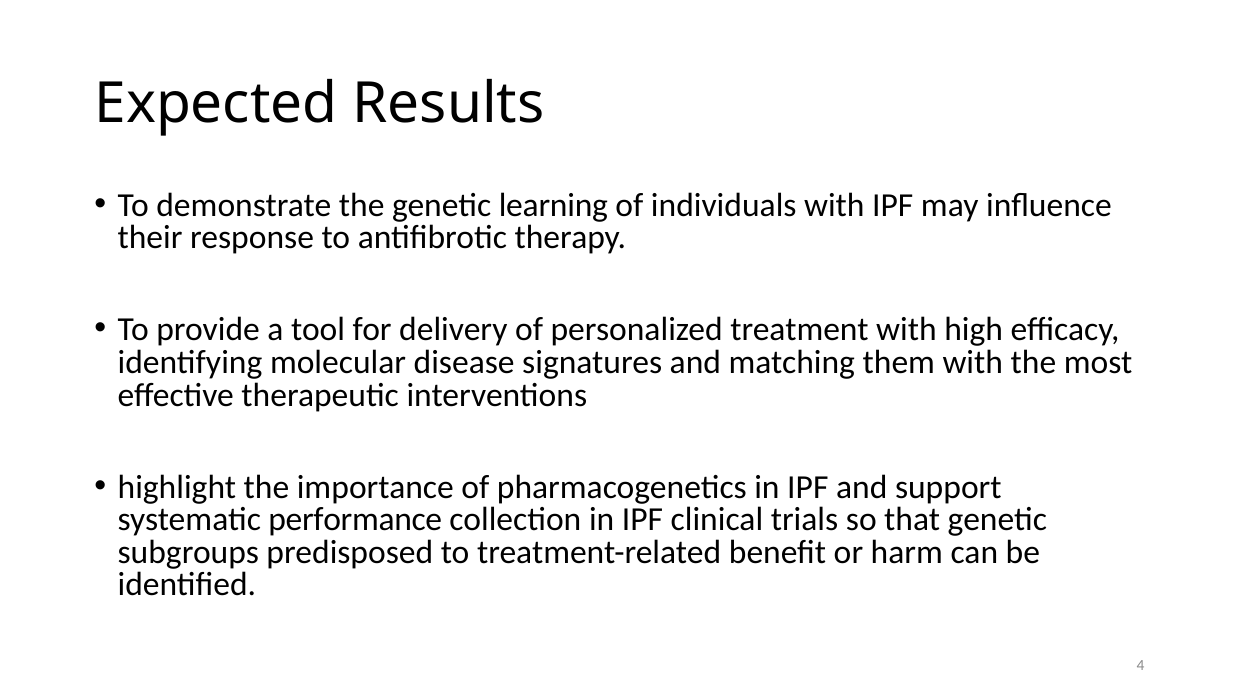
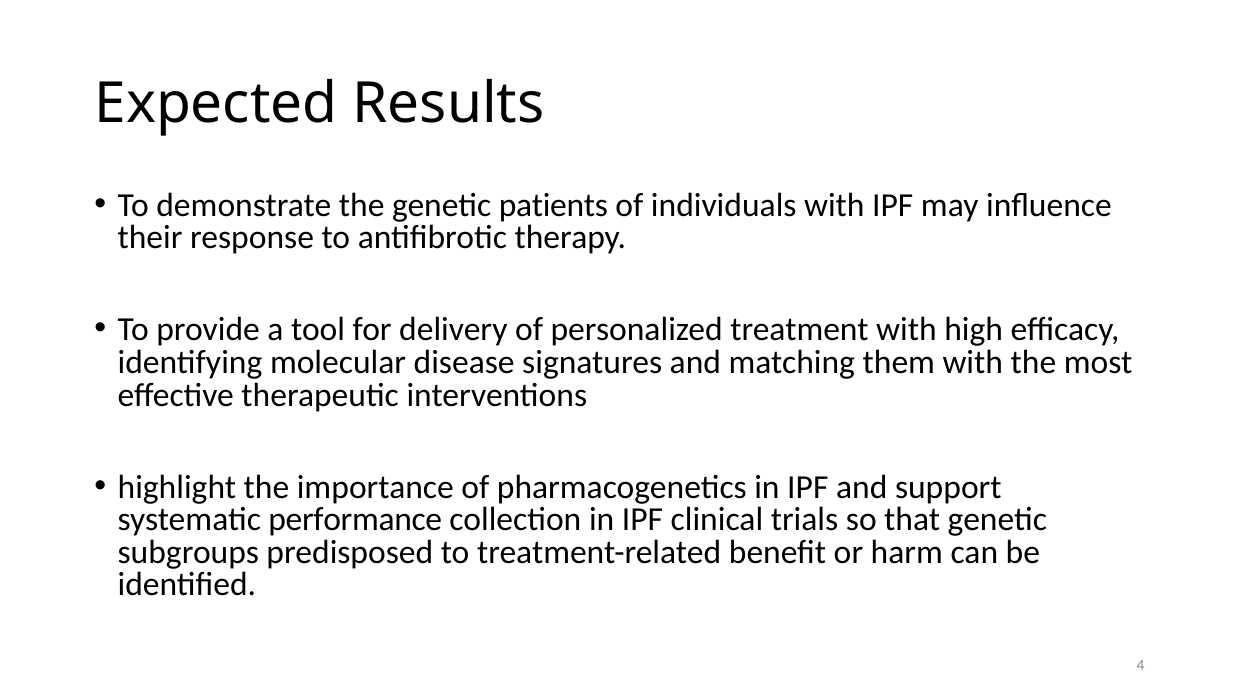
learning: learning -> patients
